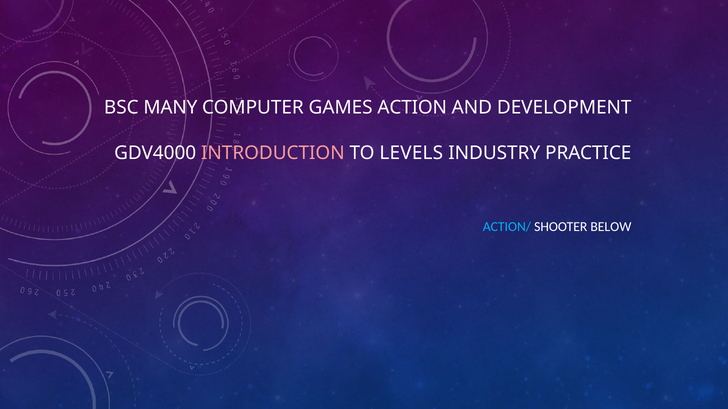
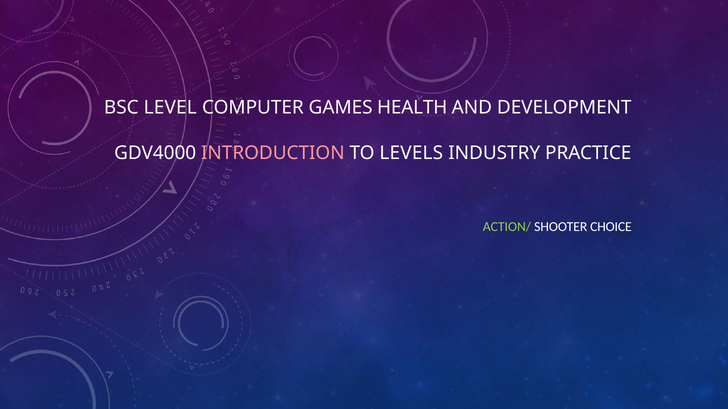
MANY: MANY -> LEVEL
ACTION: ACTION -> HEALTH
ACTION/ colour: light blue -> light green
BELOW: BELOW -> CHOICE
